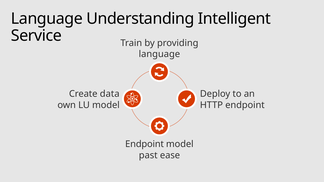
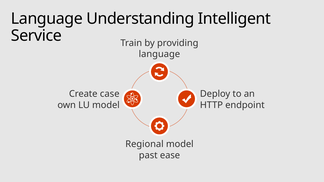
data: data -> case
Endpoint at (145, 144): Endpoint -> Regional
